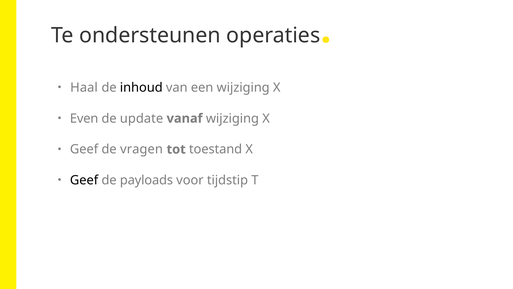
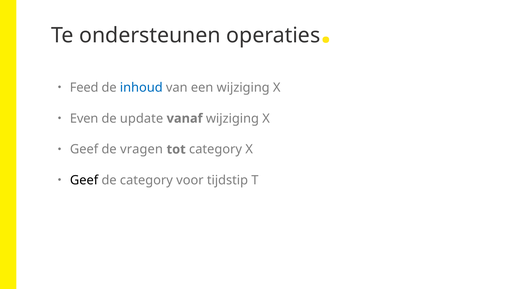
Haal: Haal -> Feed
inhoud colour: black -> blue
tot toestand: toestand -> category
de payloads: payloads -> category
